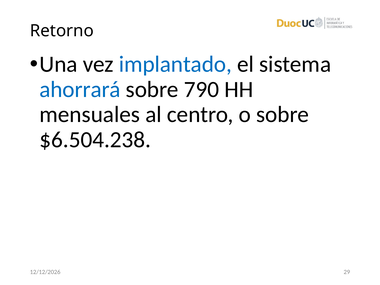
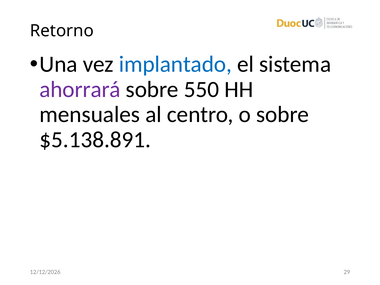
ahorrará colour: blue -> purple
790: 790 -> 550
$6.504.238: $6.504.238 -> $5.138.891
